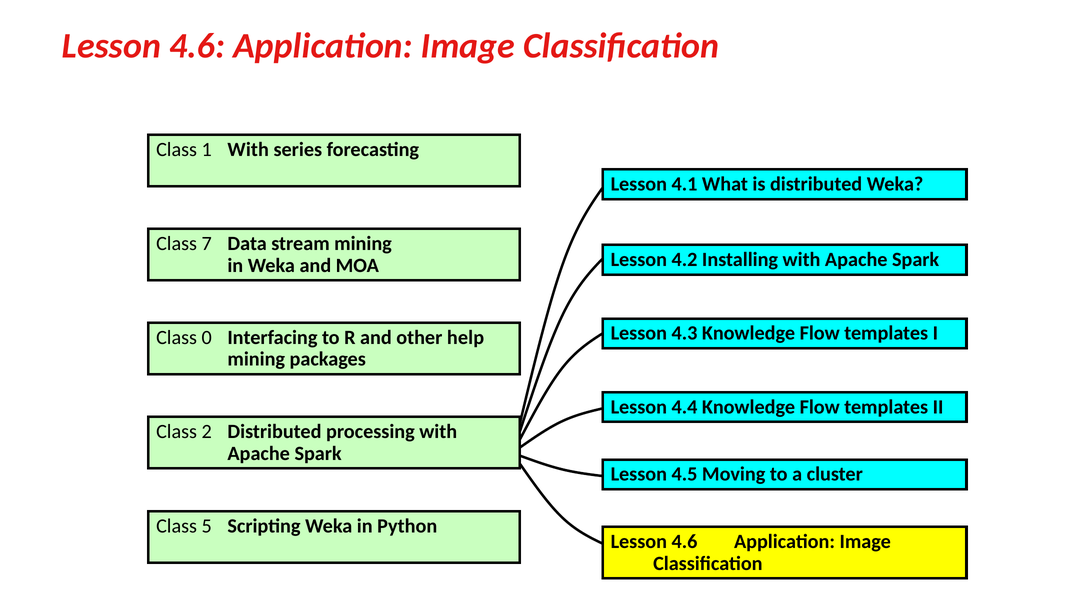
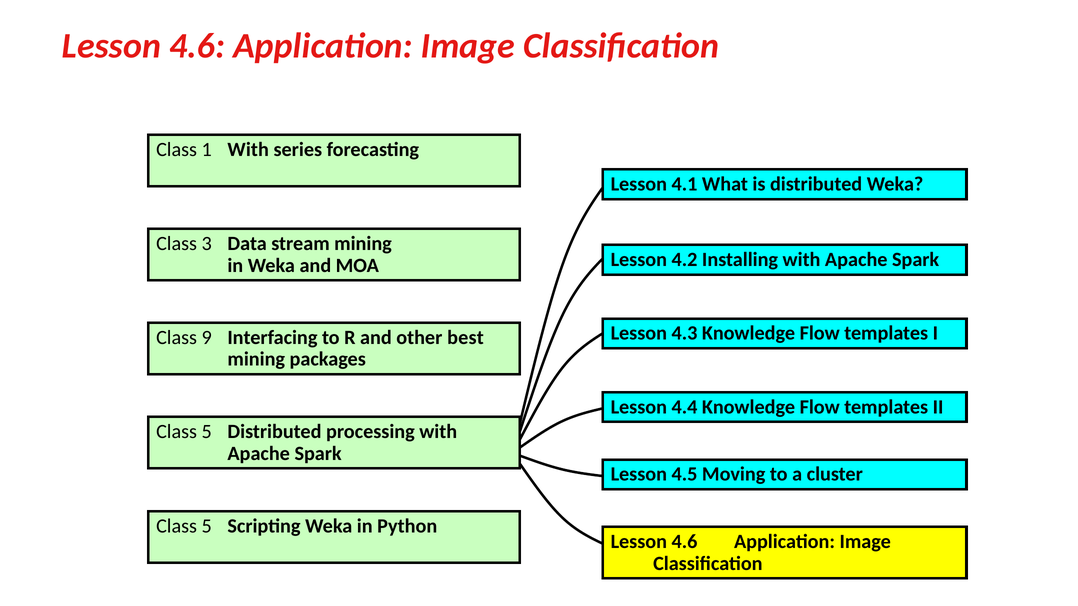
7: 7 -> 3
0: 0 -> 9
help: help -> best
2 at (207, 432): 2 -> 5
